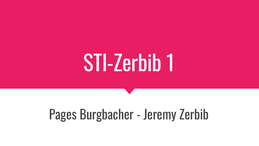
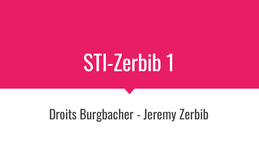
Pages: Pages -> Droits
